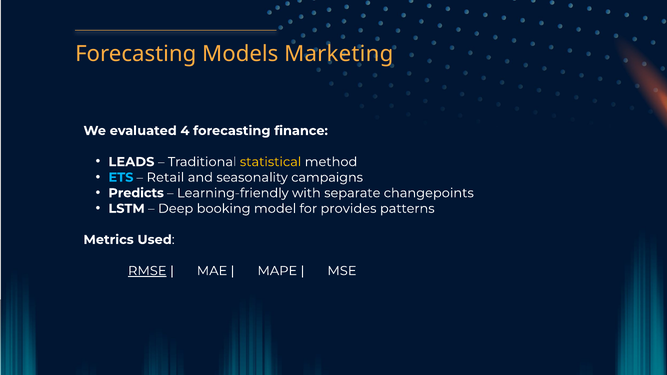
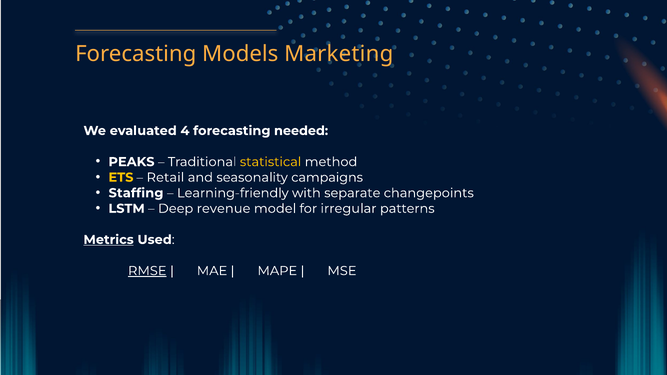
finance: finance -> needed
LEADS: LEADS -> PEAKS
ETS colour: light blue -> yellow
Predicts: Predicts -> Staffing
booking: booking -> revenue
provides: provides -> irregular
Metrics underline: none -> present
